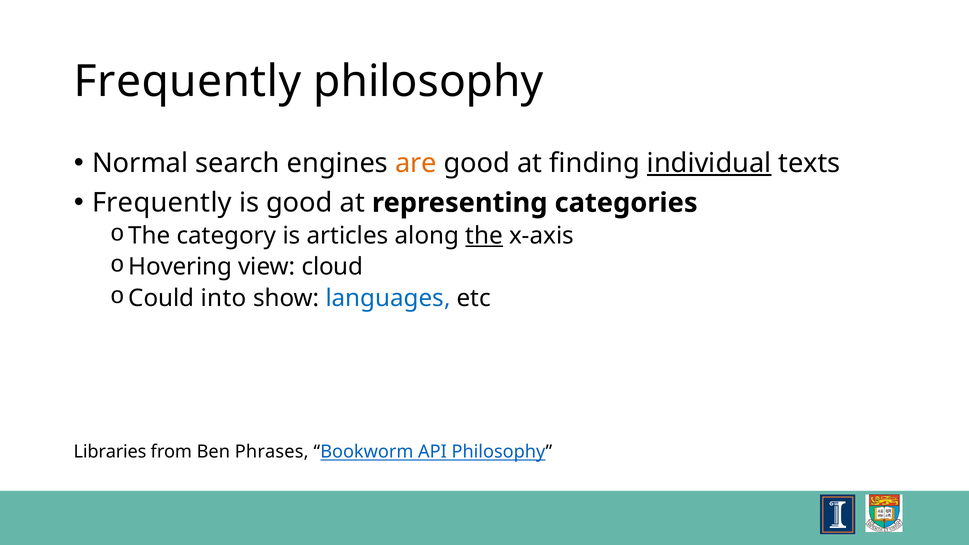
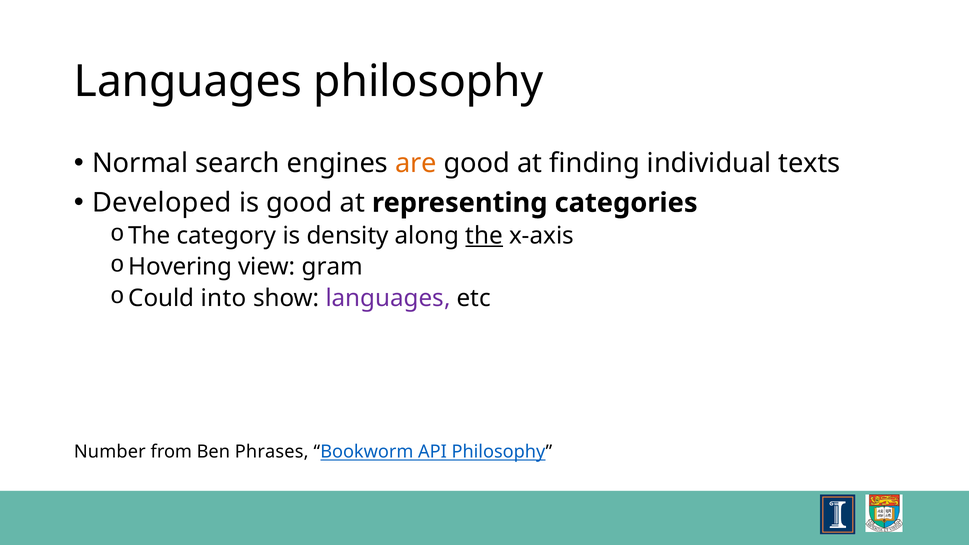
Frequently at (188, 81): Frequently -> Languages
individual underline: present -> none
Frequently at (162, 203): Frequently -> Developed
articles: articles -> density
cloud: cloud -> gram
languages at (388, 298) colour: blue -> purple
Libraries: Libraries -> Number
